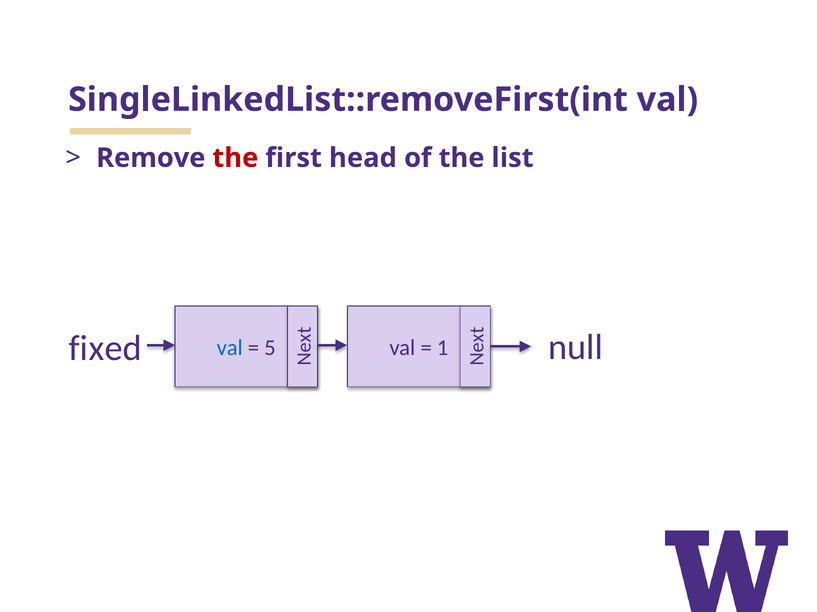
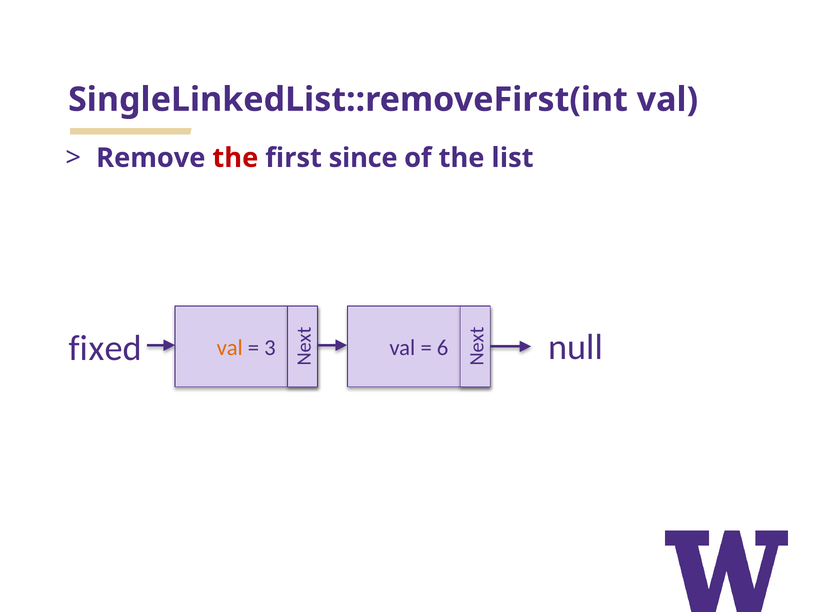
head: head -> since
1: 1 -> 6
val at (230, 348) colour: blue -> orange
5: 5 -> 3
